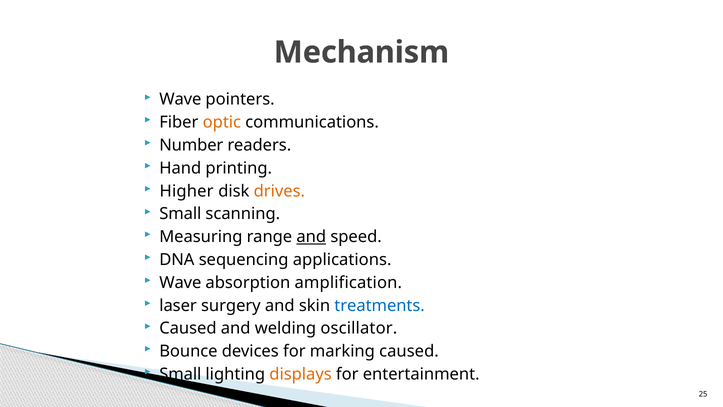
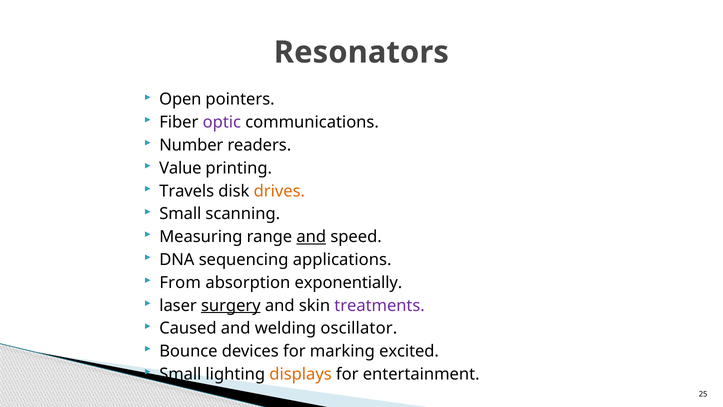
Mechanism: Mechanism -> Resonators
Wave at (180, 99): Wave -> Open
optic colour: orange -> purple
Hand: Hand -> Value
Higher: Higher -> Travels
Wave at (180, 282): Wave -> From
amplification: amplification -> exponentially
surgery underline: none -> present
treatments colour: blue -> purple
marking caused: caused -> excited
